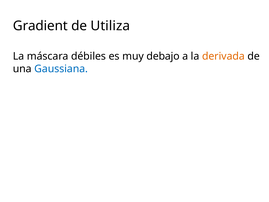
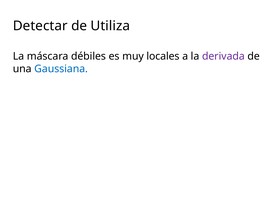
Gradient: Gradient -> Detectar
debajo: debajo -> locales
derivada colour: orange -> purple
